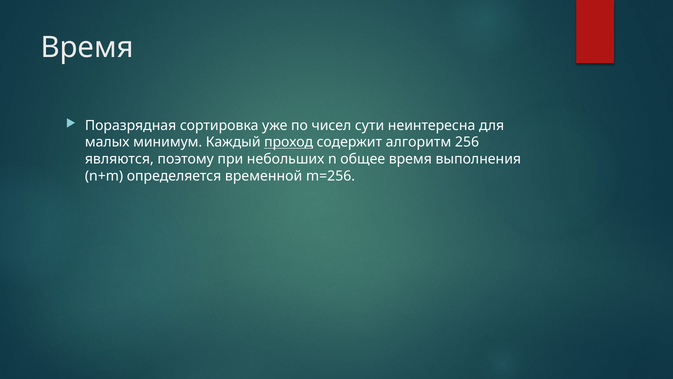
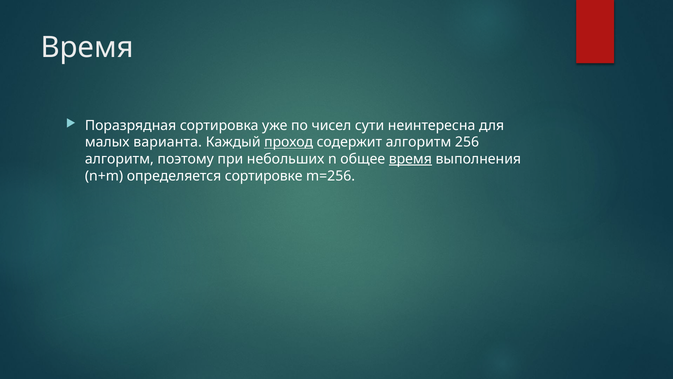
минимум: минимум -> варианта
являются at (119, 159): являются -> алгоритм
время at (410, 159) underline: none -> present
временной: временной -> сортировке
